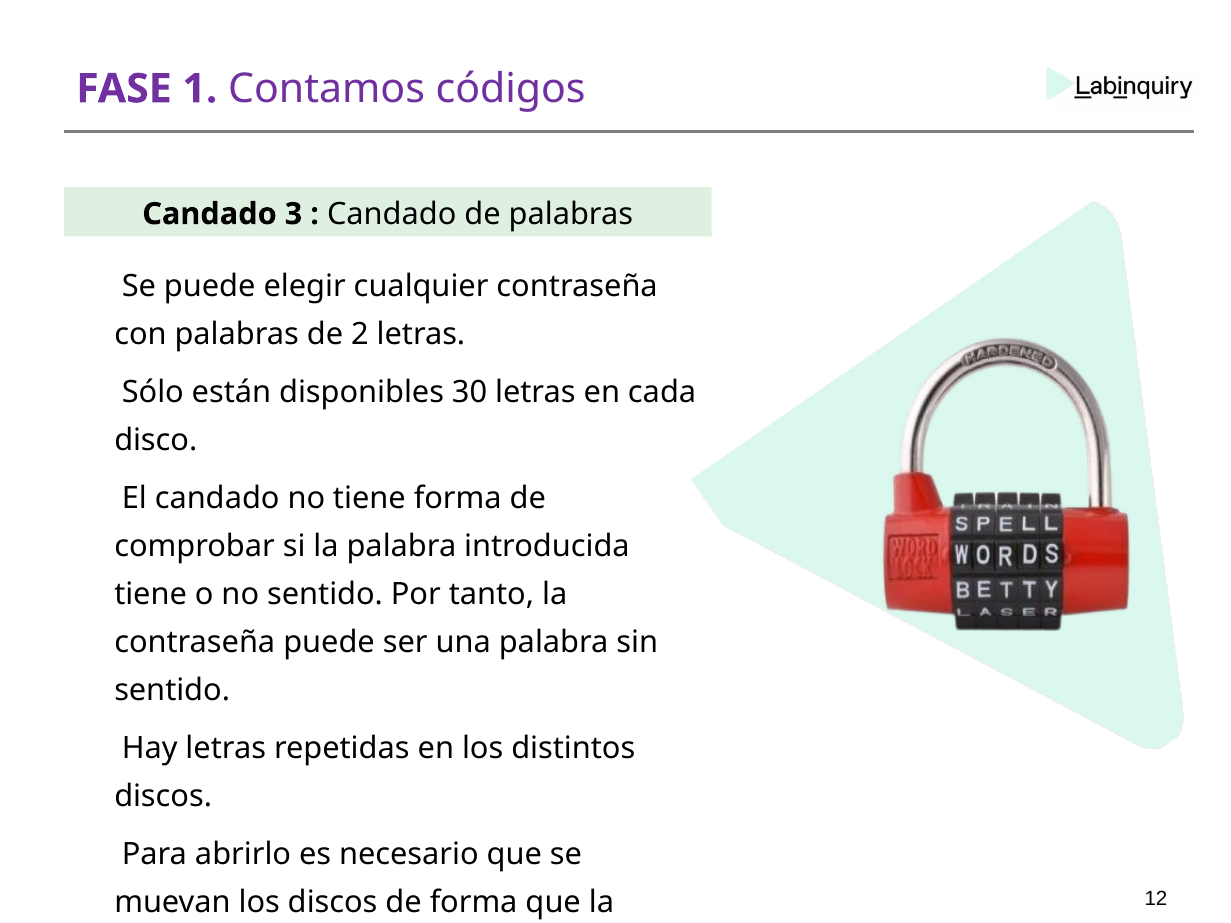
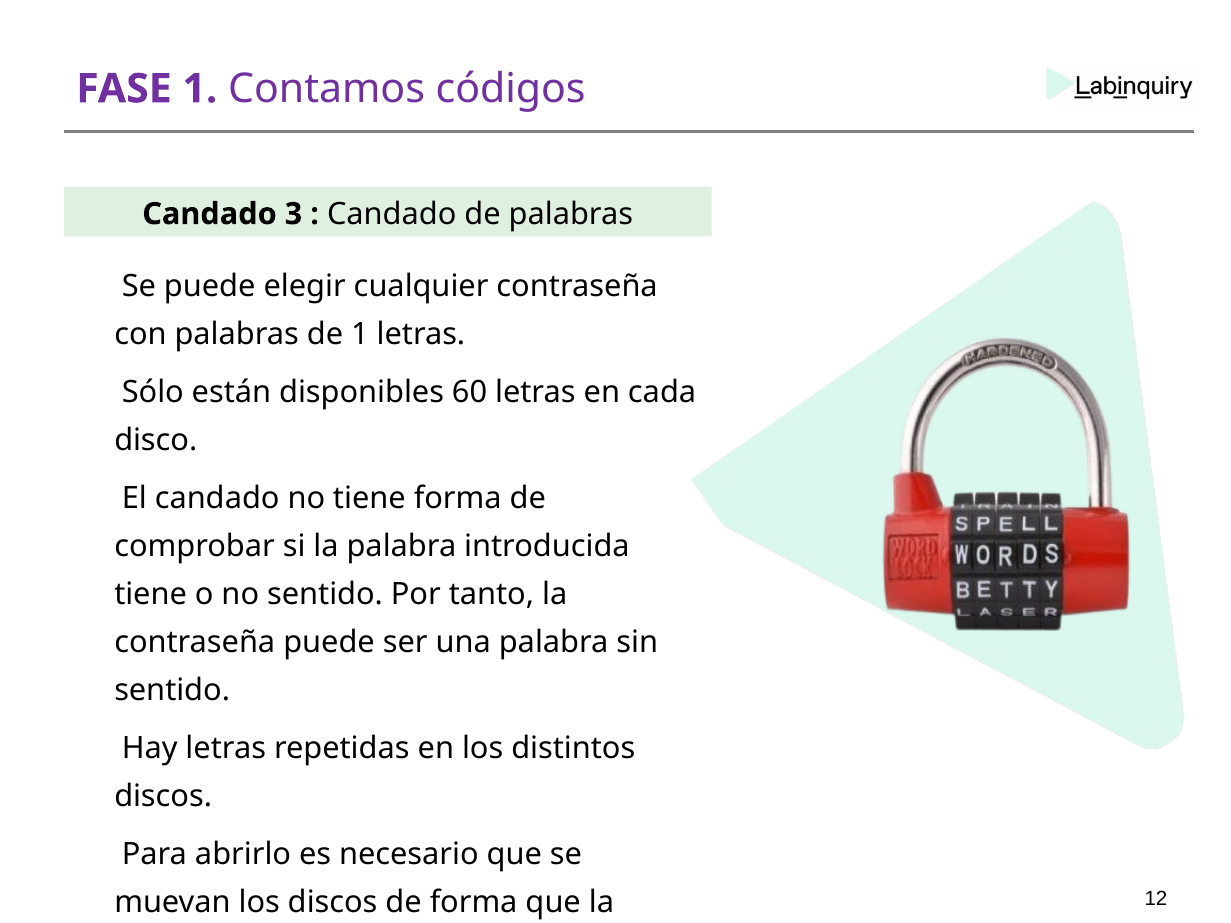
de 2: 2 -> 1
30: 30 -> 60
